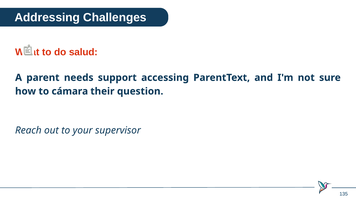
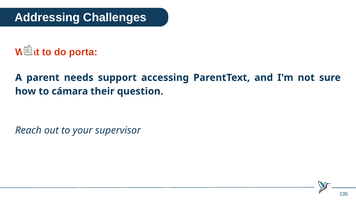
salud: salud -> porta
